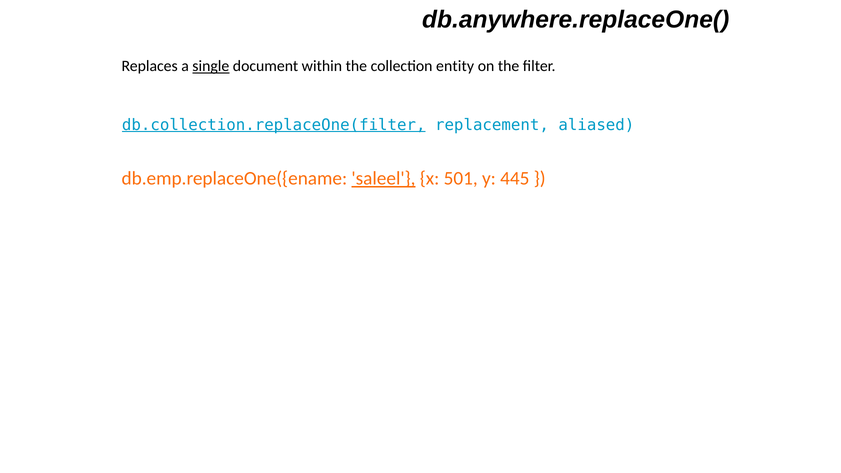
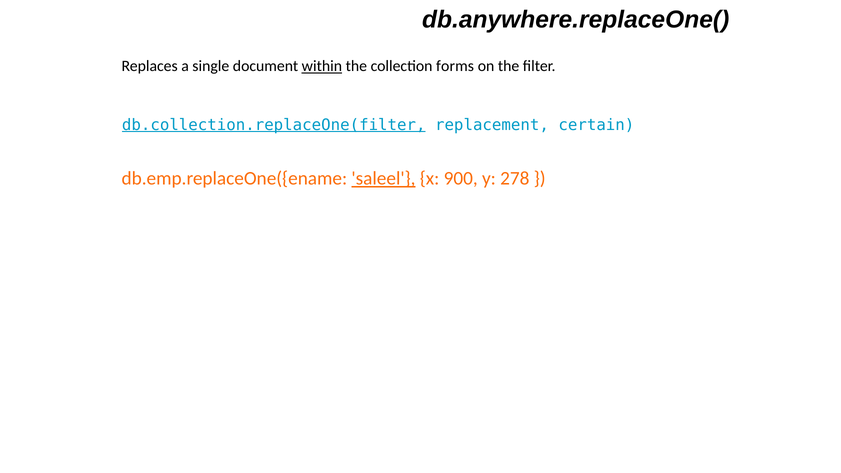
single underline: present -> none
within underline: none -> present
entity: entity -> forms
aliased: aliased -> certain
501: 501 -> 900
445: 445 -> 278
